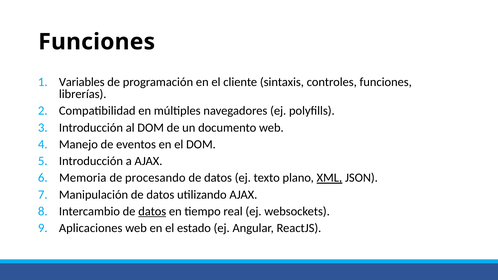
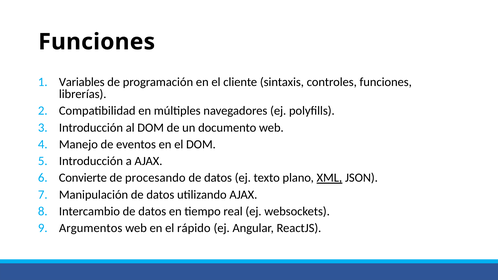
Memoria: Memoria -> Convierte
datos at (152, 211) underline: present -> none
Aplicaciones: Aplicaciones -> Argumentos
estado: estado -> rápido
